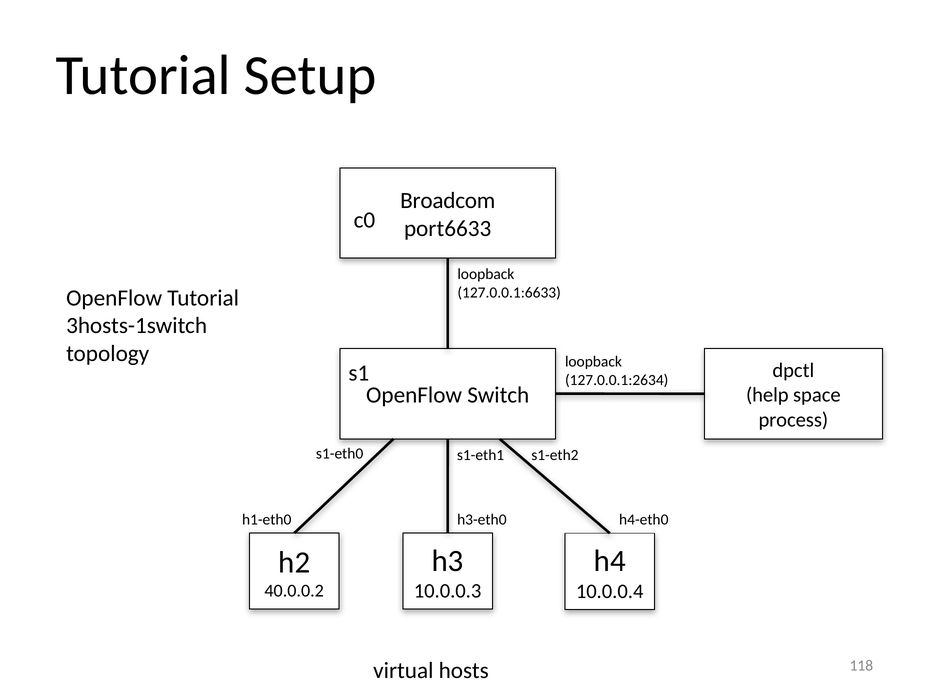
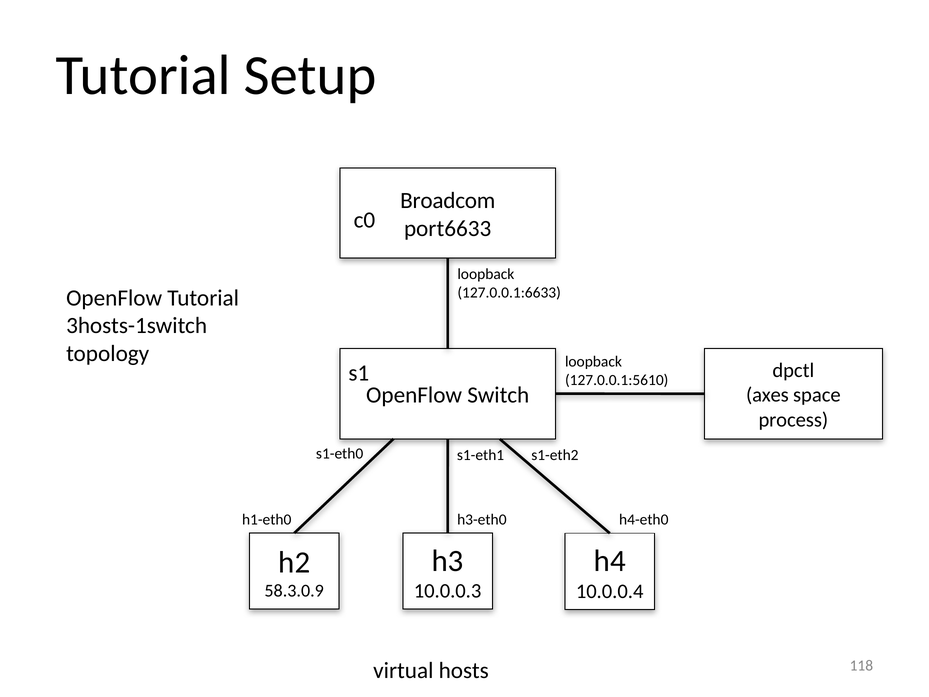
127.0.0.1:2634: 127.0.0.1:2634 -> 127.0.0.1:5610
help: help -> axes
40.0.0.2: 40.0.0.2 -> 58.3.0.9
